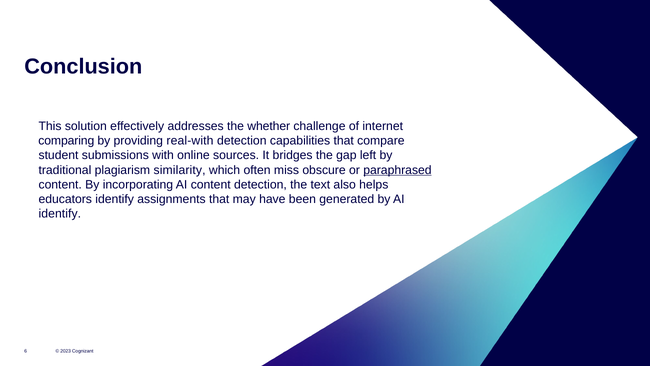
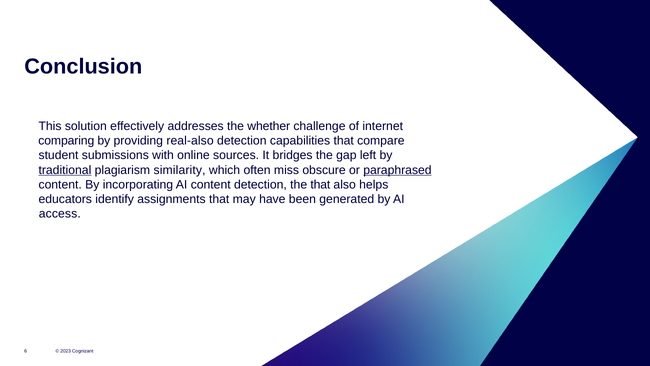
real-with: real-with -> real-also
traditional underline: none -> present
the text: text -> that
identify at (60, 214): identify -> access
